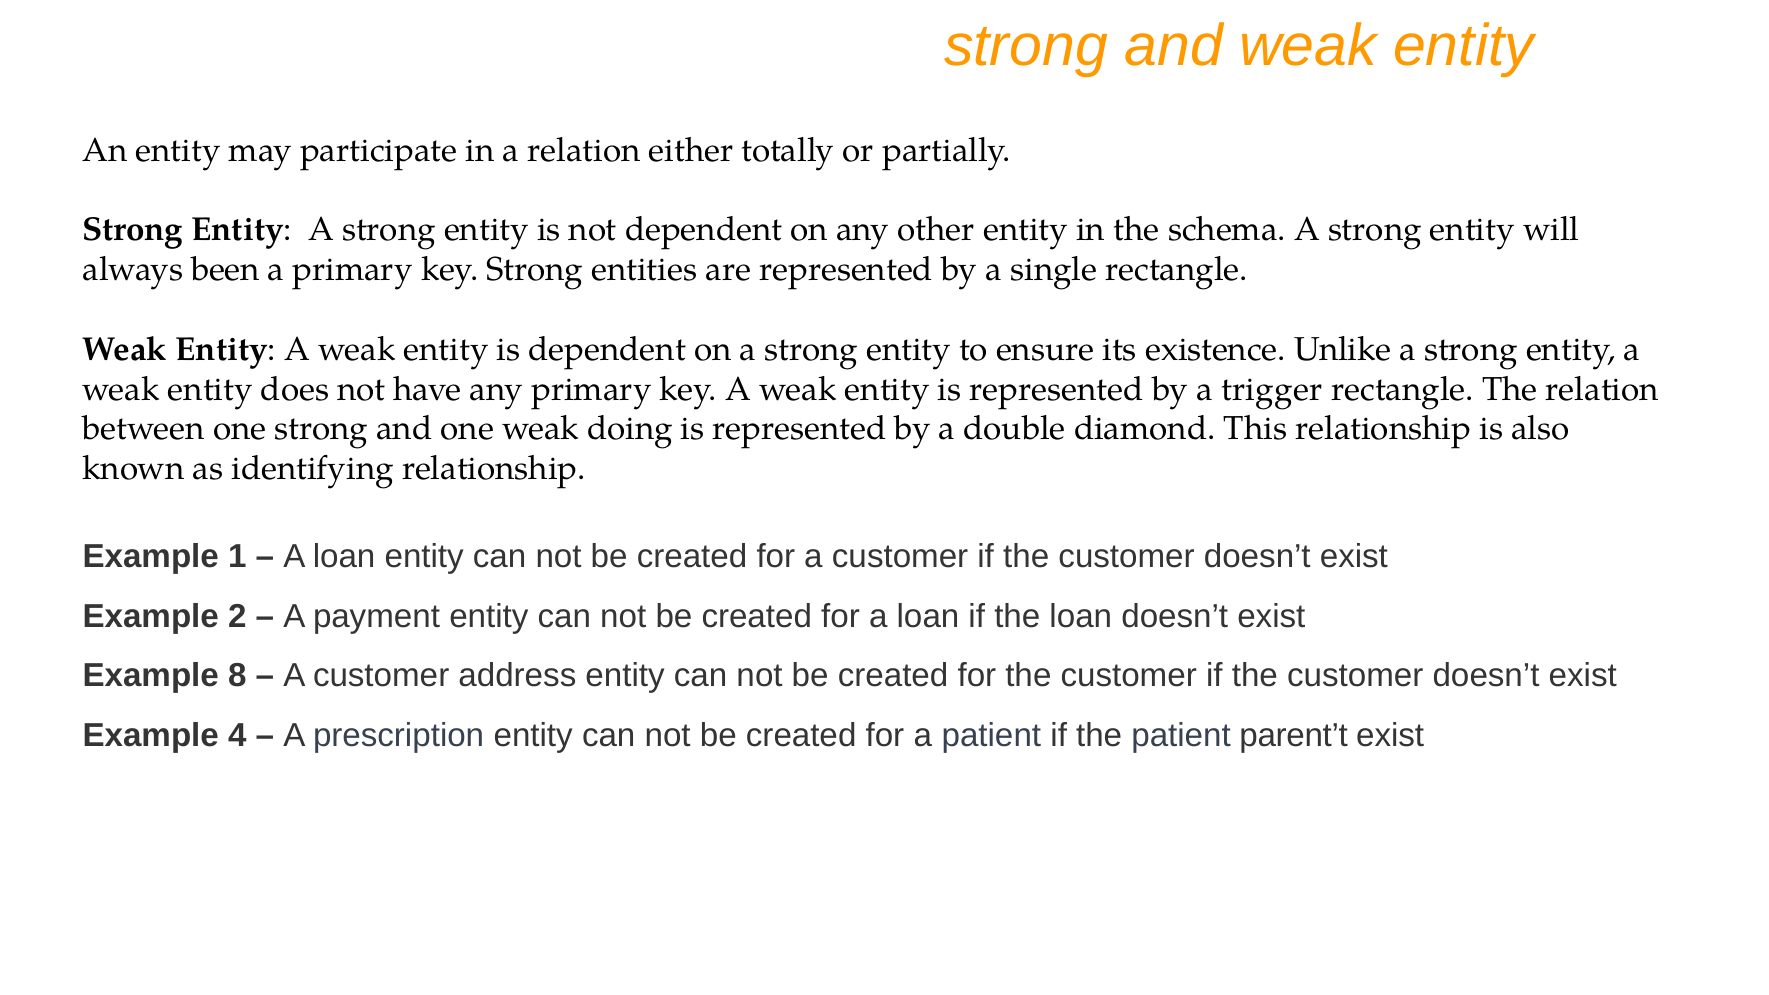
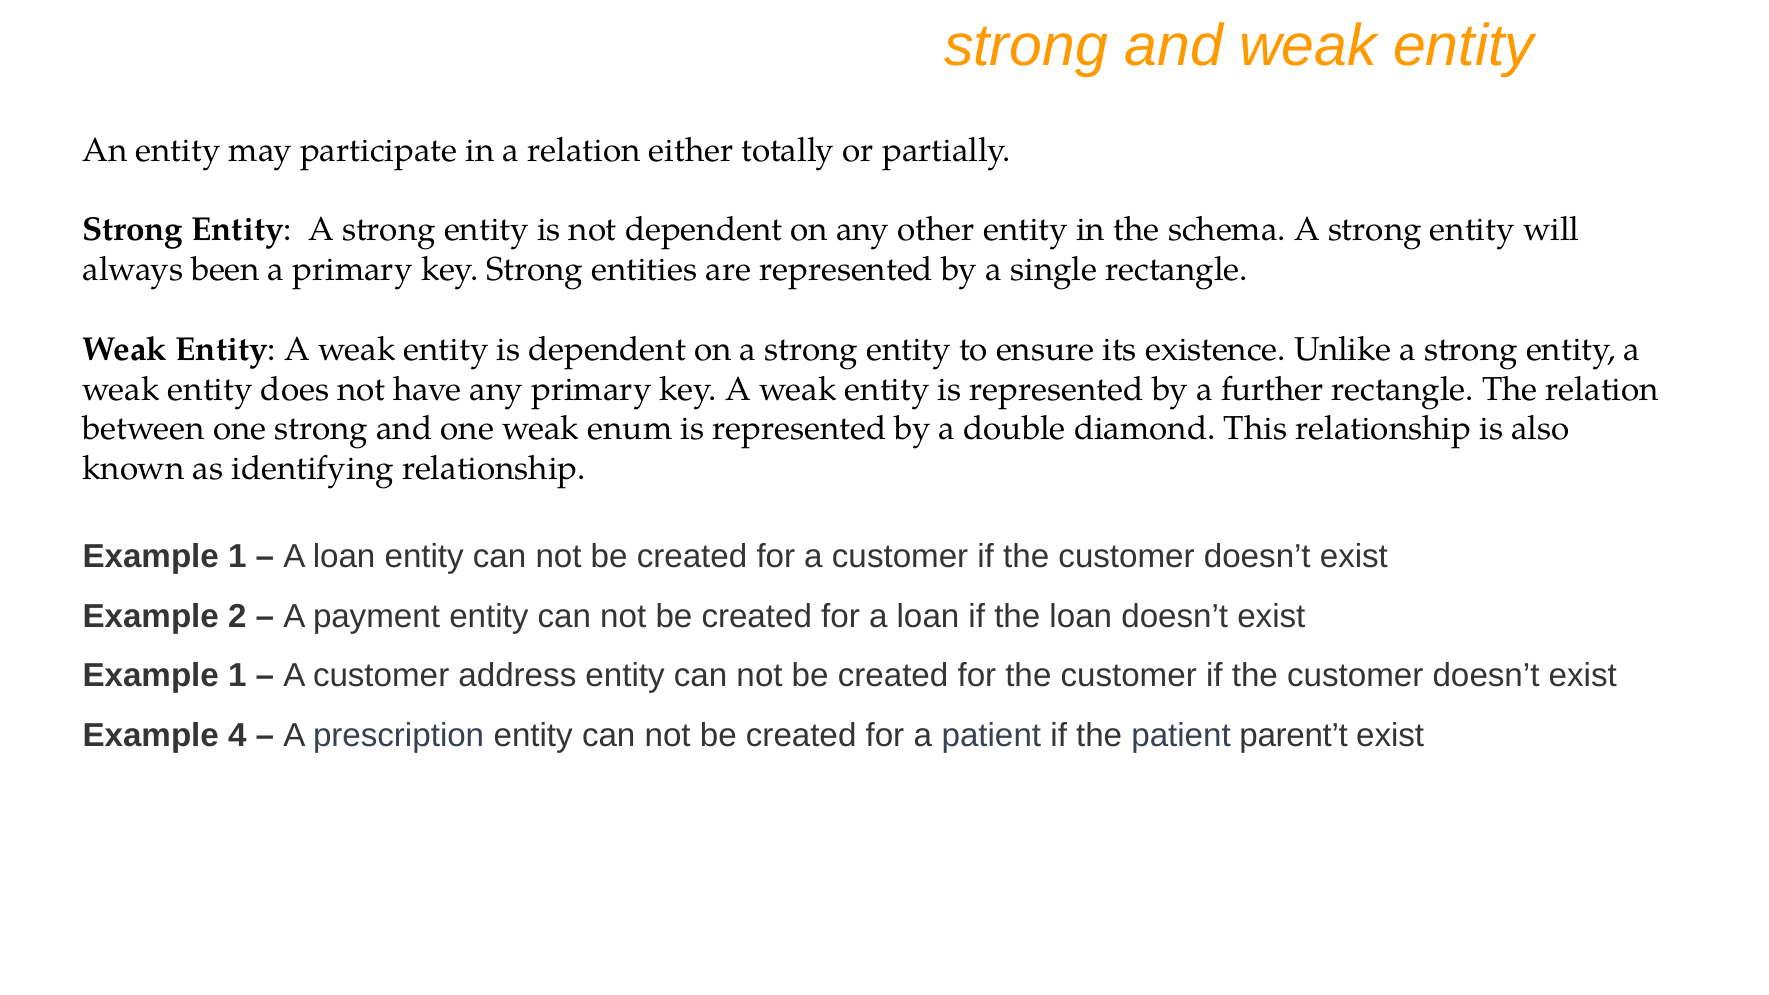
trigger: trigger -> further
doing: doing -> enum
8 at (237, 676): 8 -> 1
